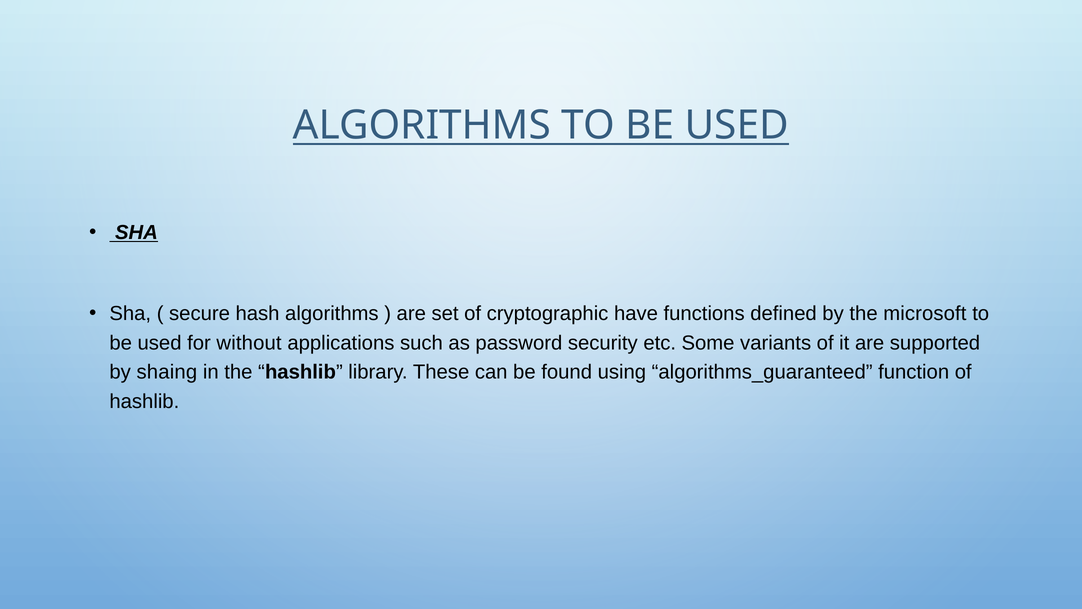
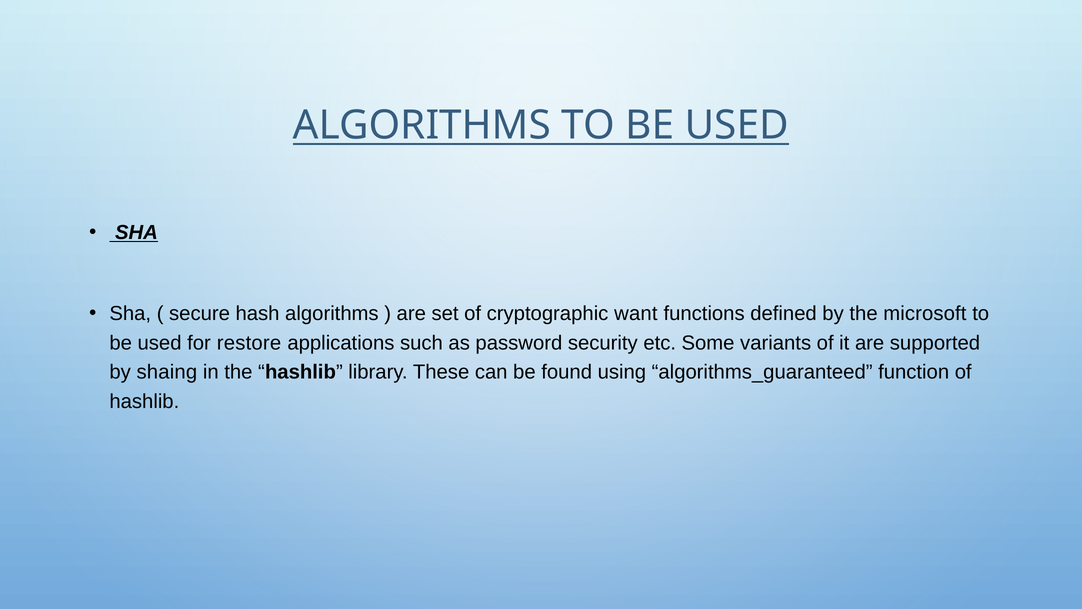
have: have -> want
without: without -> restore
